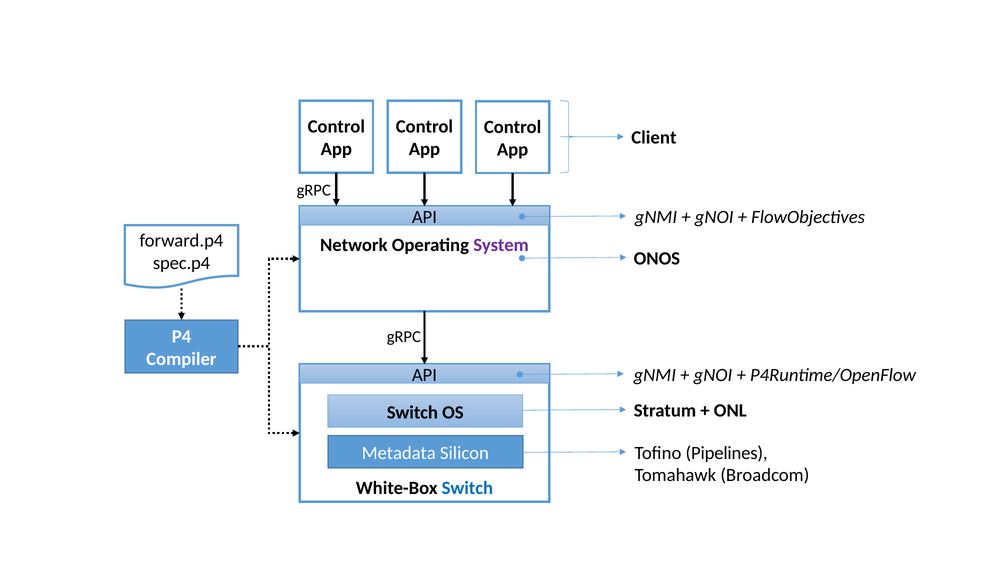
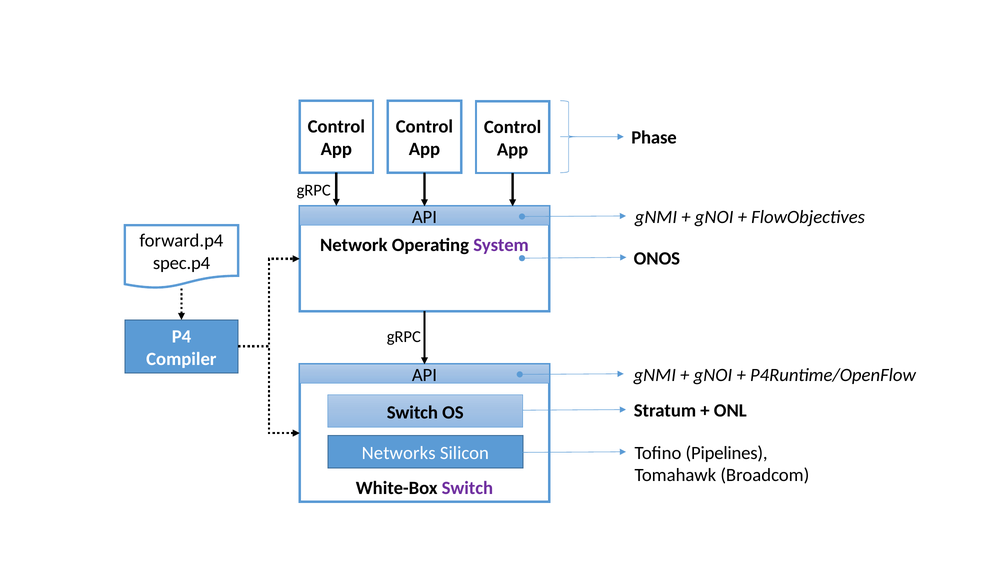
Client: Client -> Phase
Metadata: Metadata -> Networks
Switch at (467, 489) colour: blue -> purple
